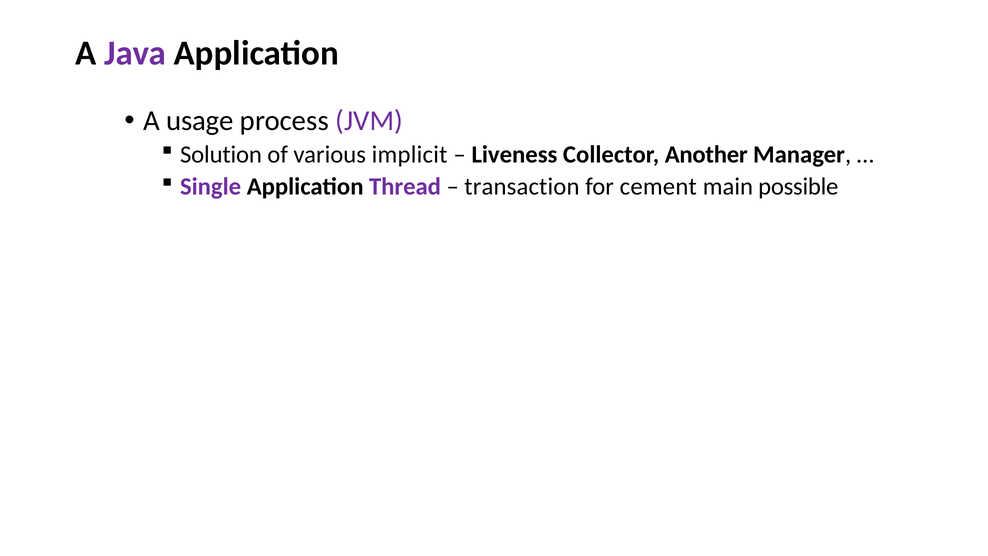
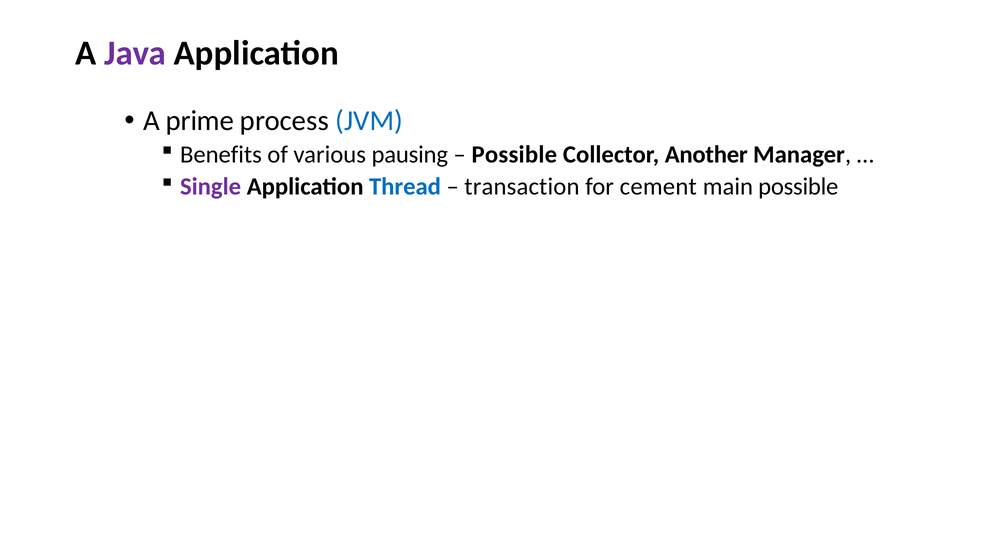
usage: usage -> prime
JVM colour: purple -> blue
Solution: Solution -> Benefits
implicit: implicit -> pausing
Liveness at (514, 155): Liveness -> Possible
Thread colour: purple -> blue
